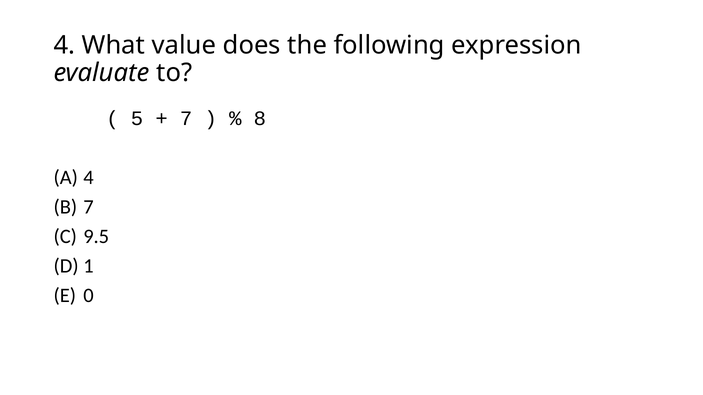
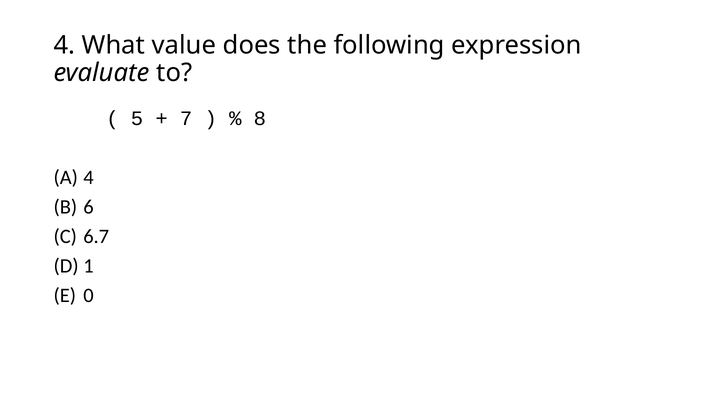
7 at (88, 207): 7 -> 6
9.5: 9.5 -> 6.7
